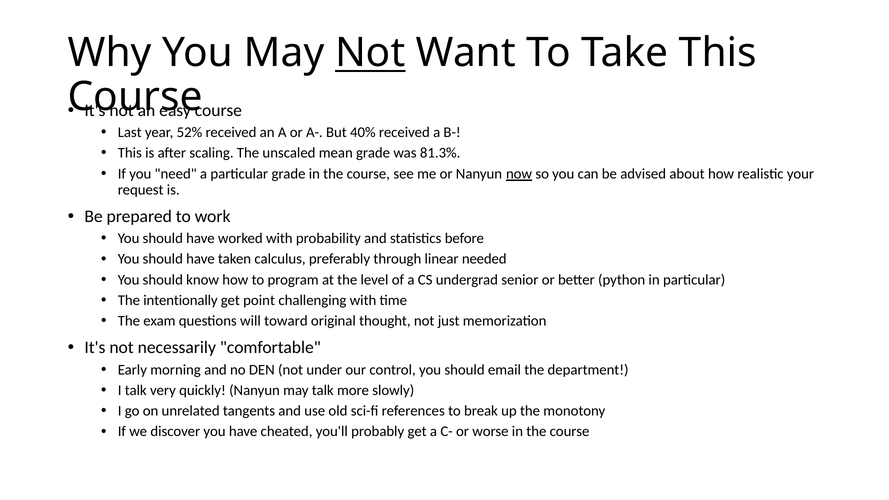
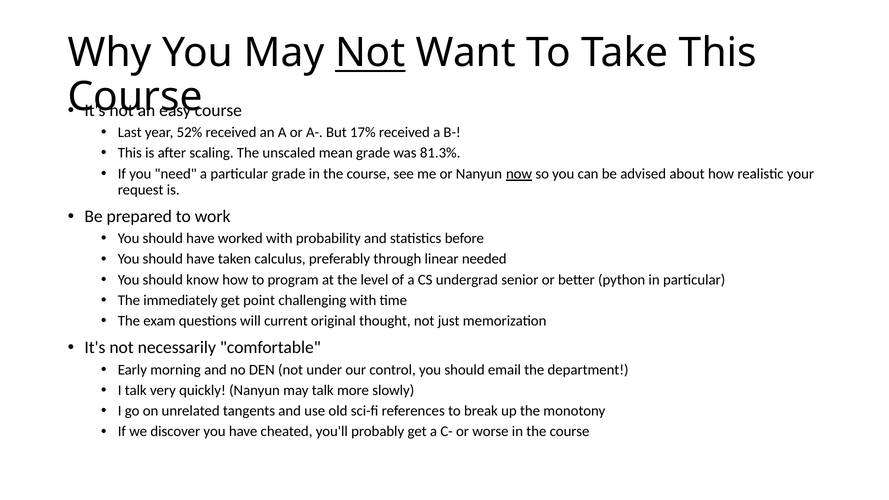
40%: 40% -> 17%
intentionally: intentionally -> immediately
toward: toward -> current
